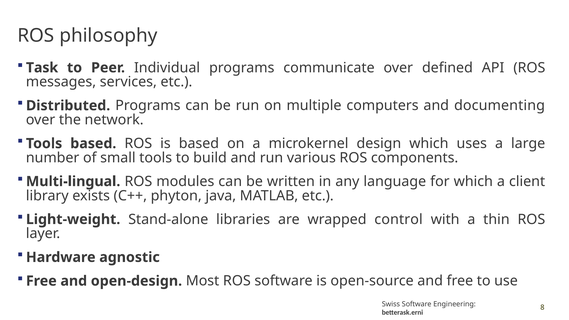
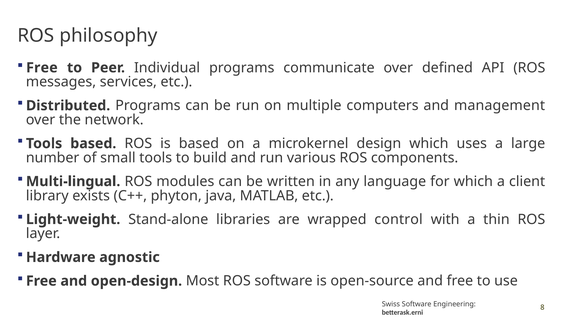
Task at (42, 68): Task -> Free
documenting: documenting -> management
